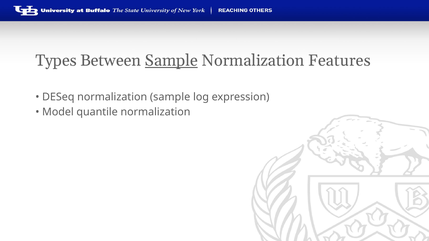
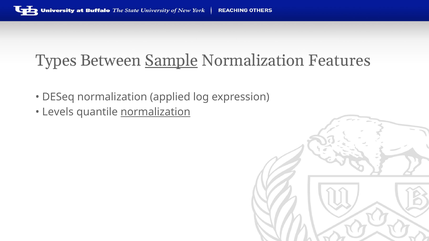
normalization sample: sample -> applied
Model: Model -> Levels
normalization at (155, 112) underline: none -> present
